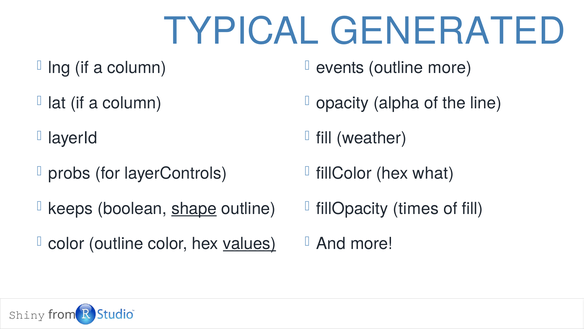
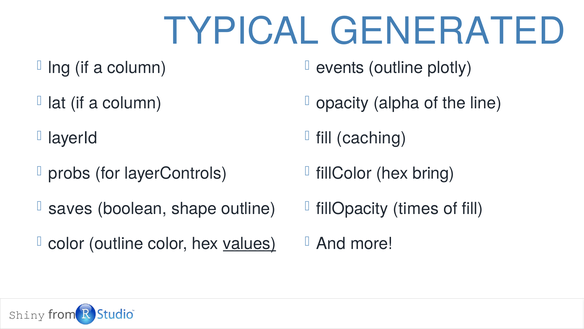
outline more: more -> plotly
weather: weather -> caching
what: what -> bring
keeps: keeps -> saves
shape underline: present -> none
